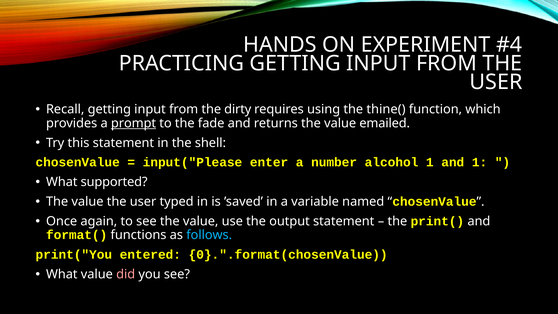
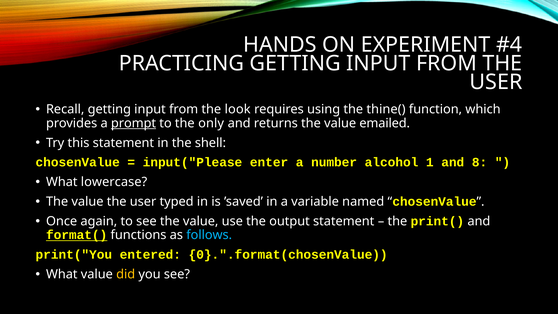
dirty: dirty -> look
fade: fade -> only
and 1: 1 -> 8
supported: supported -> lowercase
format( underline: none -> present
did colour: pink -> yellow
